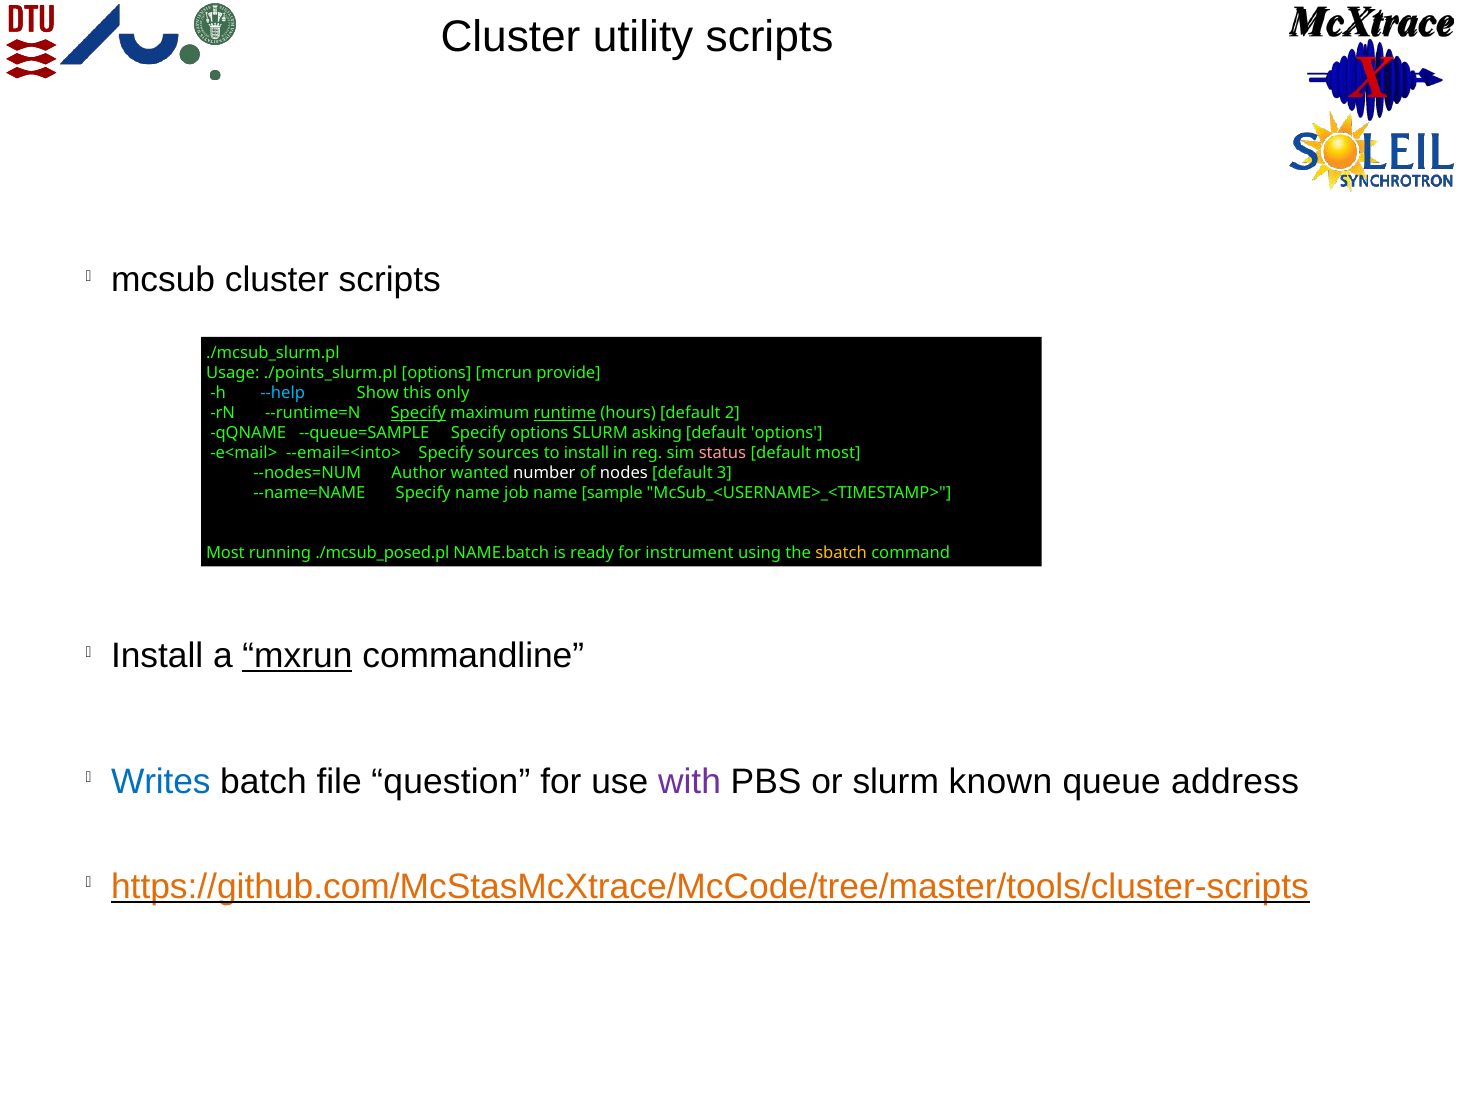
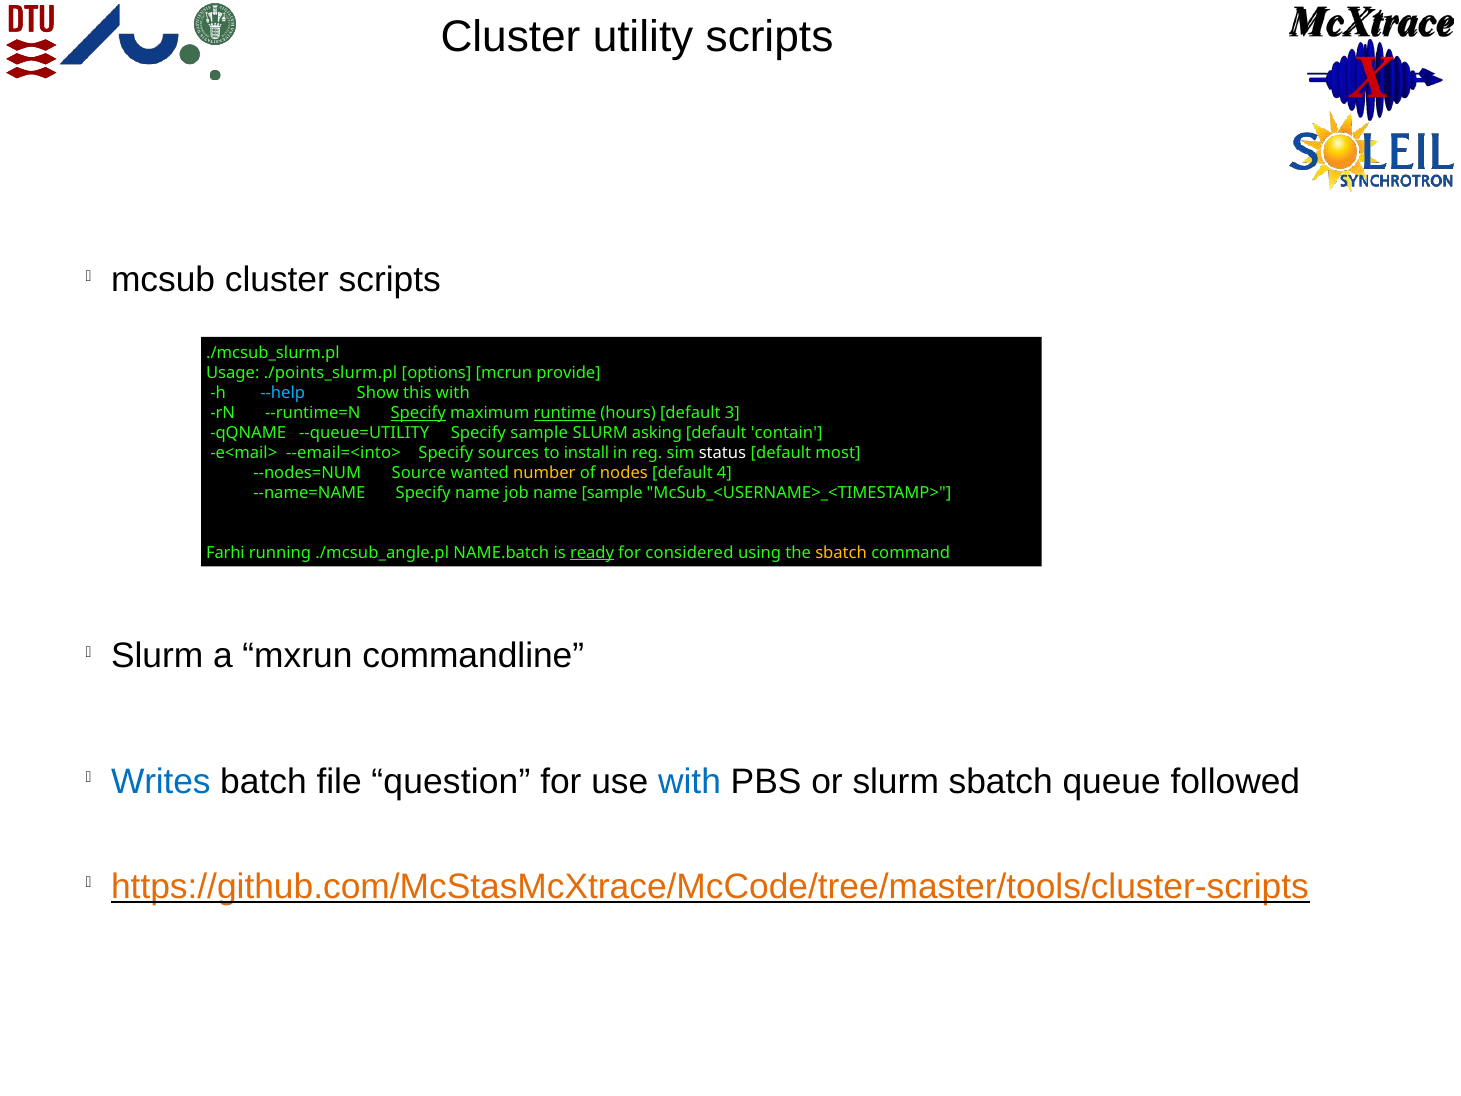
this only: only -> with
2: 2 -> 3
--queue=SAMPLE: --queue=SAMPLE -> --queue=UTILITY
Specify options: options -> sample
default options: options -> contain
status colour: pink -> white
Author: Author -> Source
number colour: white -> yellow
nodes colour: white -> yellow
3: 3 -> 4
Most at (225, 553): Most -> Farhi
./mcsub_posed.pl: ./mcsub_posed.pl -> ./mcsub_angle.pl
ready underline: none -> present
instrument: instrument -> considered
Install at (157, 656): Install -> Slurm
mxrun underline: present -> none
with at (690, 782) colour: purple -> blue
slurm known: known -> sbatch
address: address -> followed
